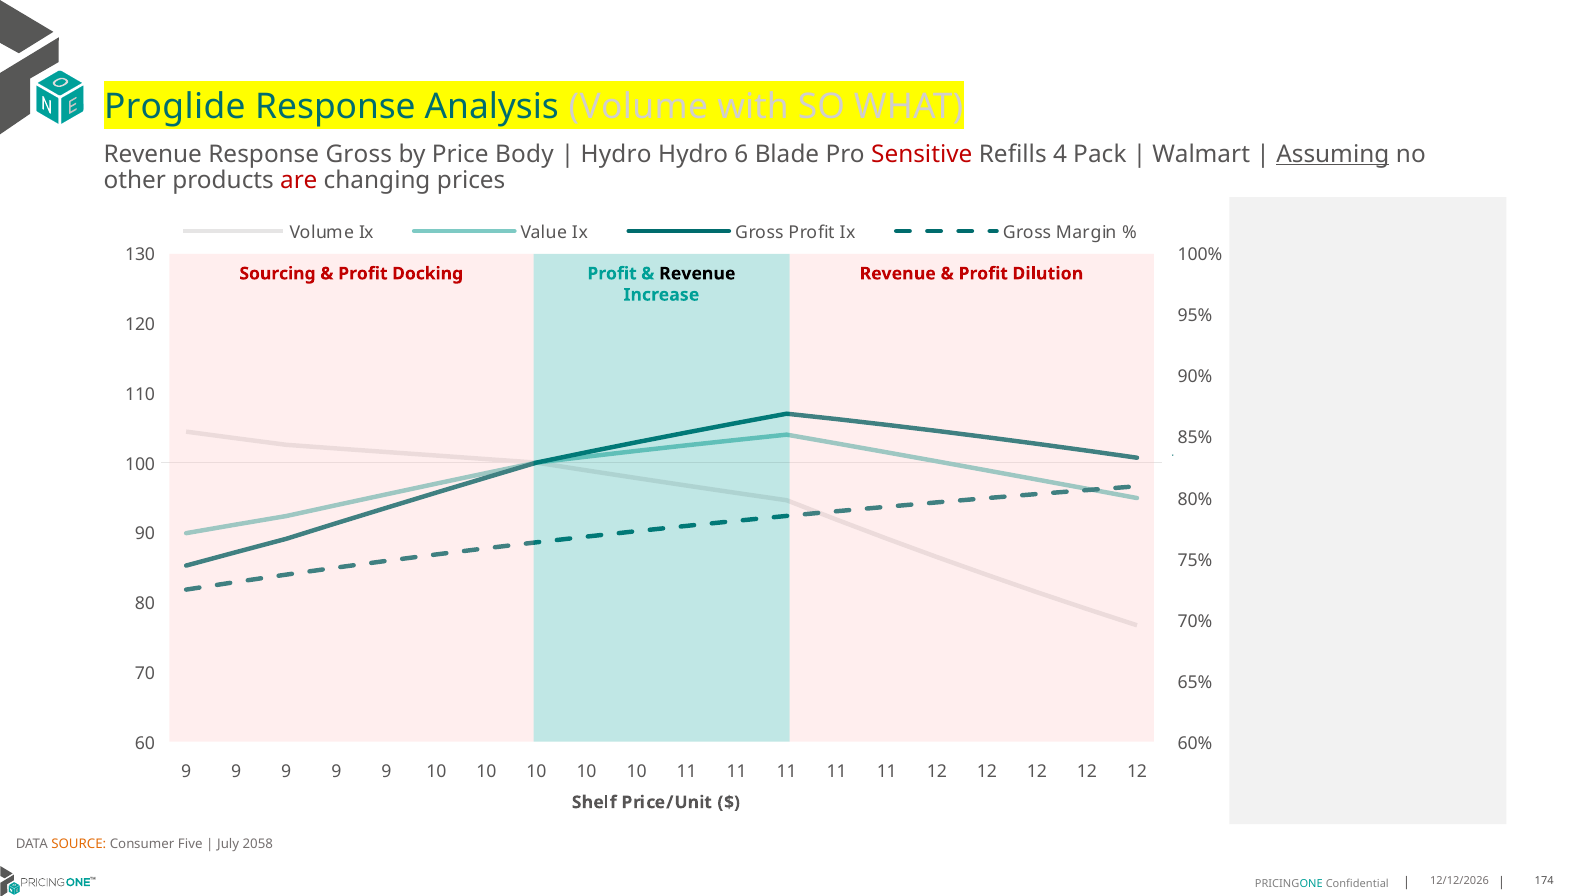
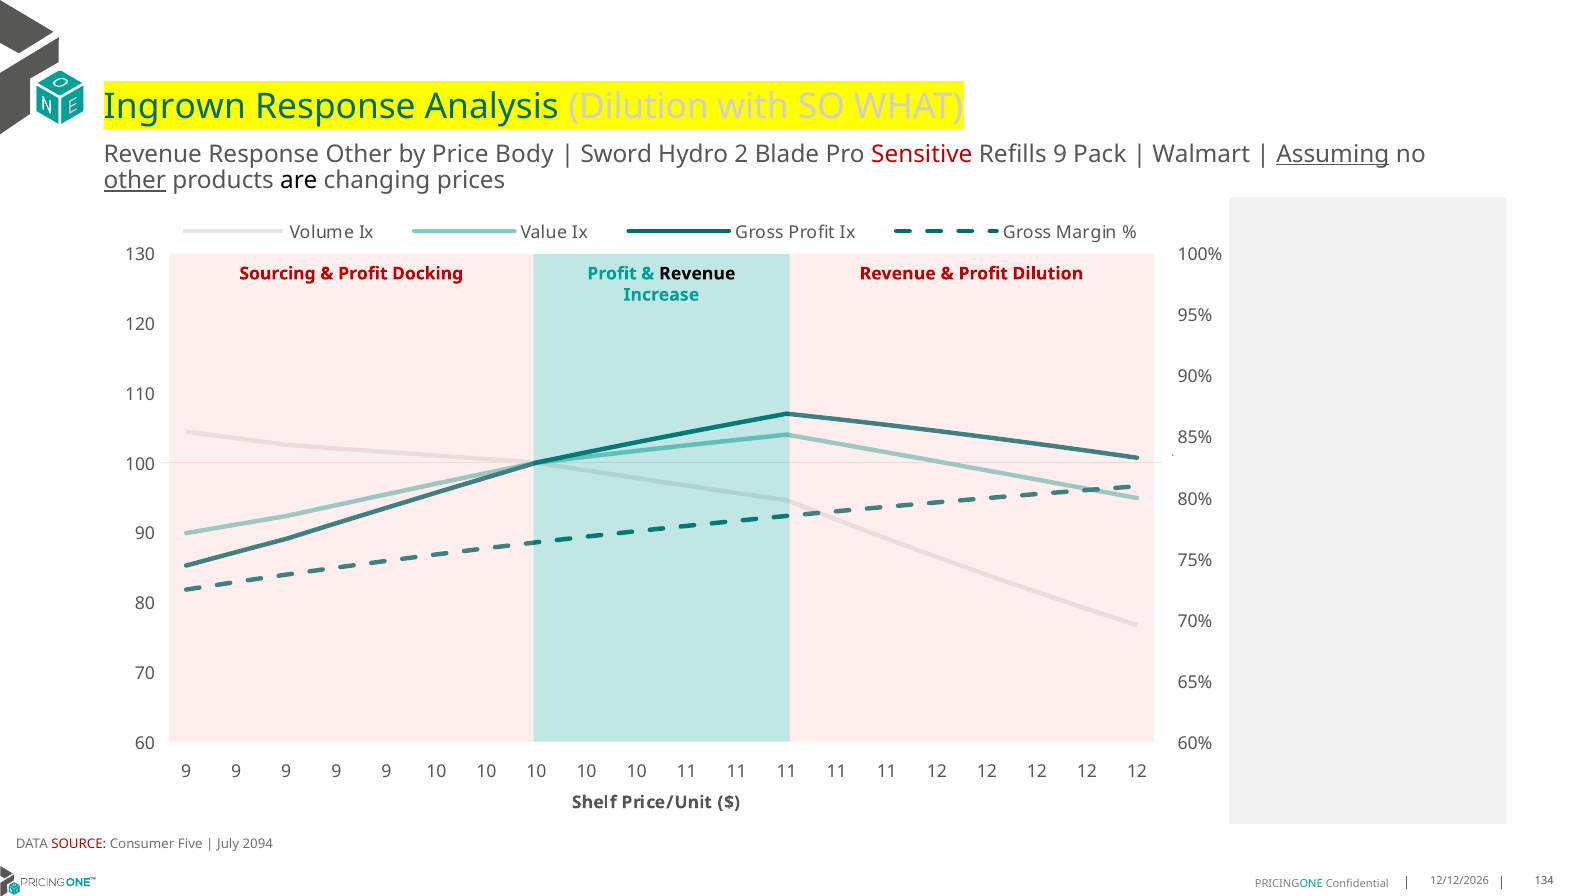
Proglide: Proglide -> Ingrown
Analysis Volume: Volume -> Dilution
Response Gross: Gross -> Other
Hydro at (616, 154): Hydro -> Sword
6: 6 -> 2
Refills 4: 4 -> 9
other at (135, 180) underline: none -> present
are colour: red -> black
SOURCE colour: orange -> red
2058: 2058 -> 2094
174: 174 -> 134
